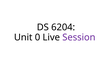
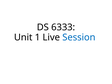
6204: 6204 -> 6333
0: 0 -> 1
Session colour: purple -> blue
